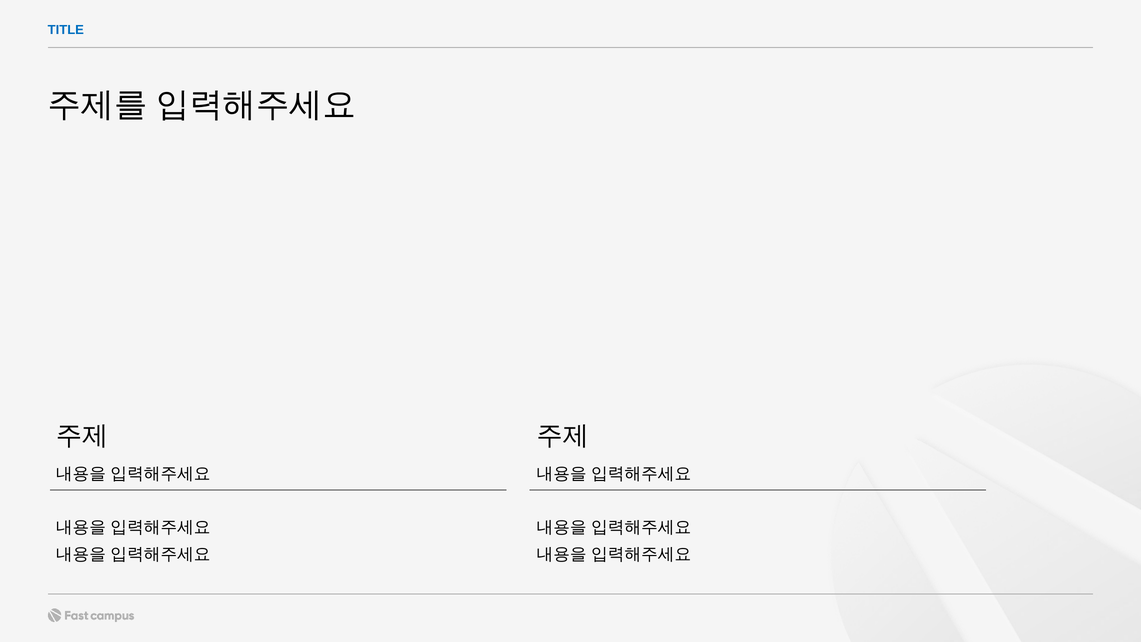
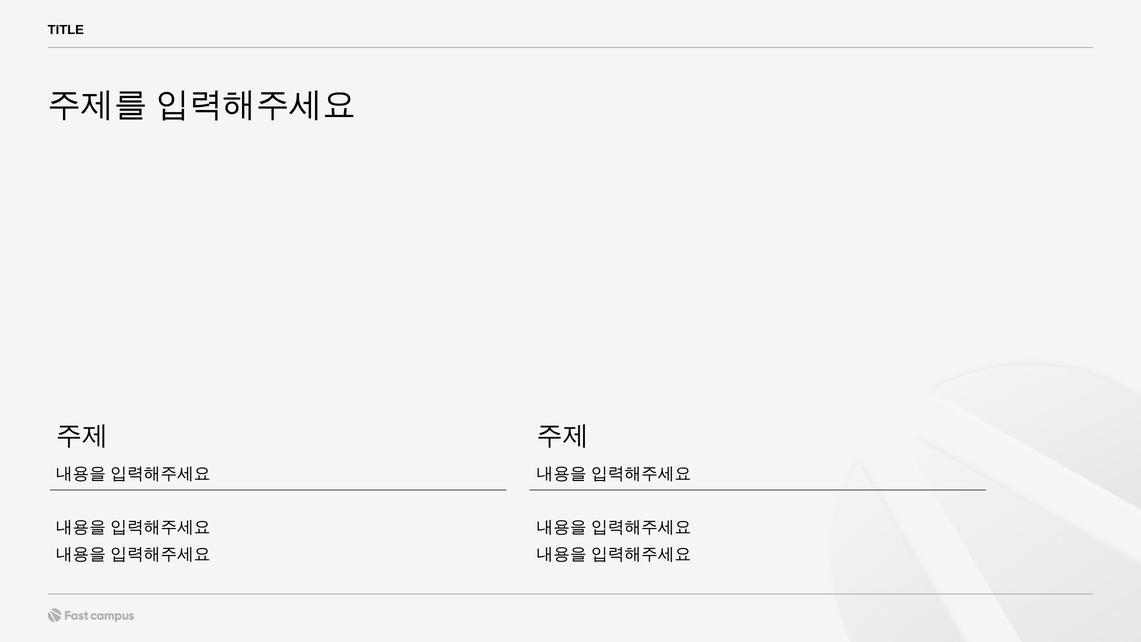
TITLE colour: blue -> black
